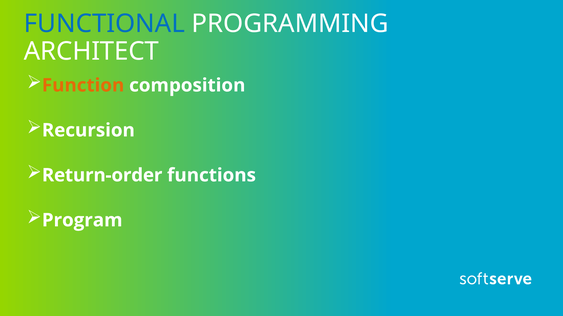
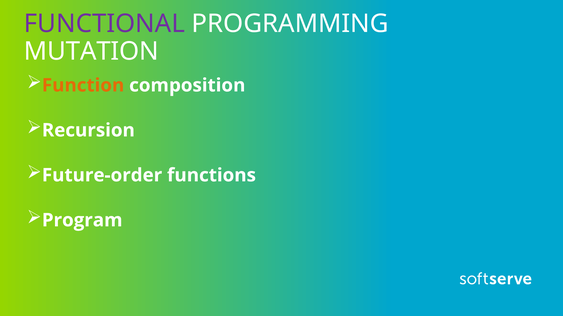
FUNCTIONAL colour: blue -> purple
ARCHITECT: ARCHITECT -> MUTATION
Return-order: Return-order -> Future-order
